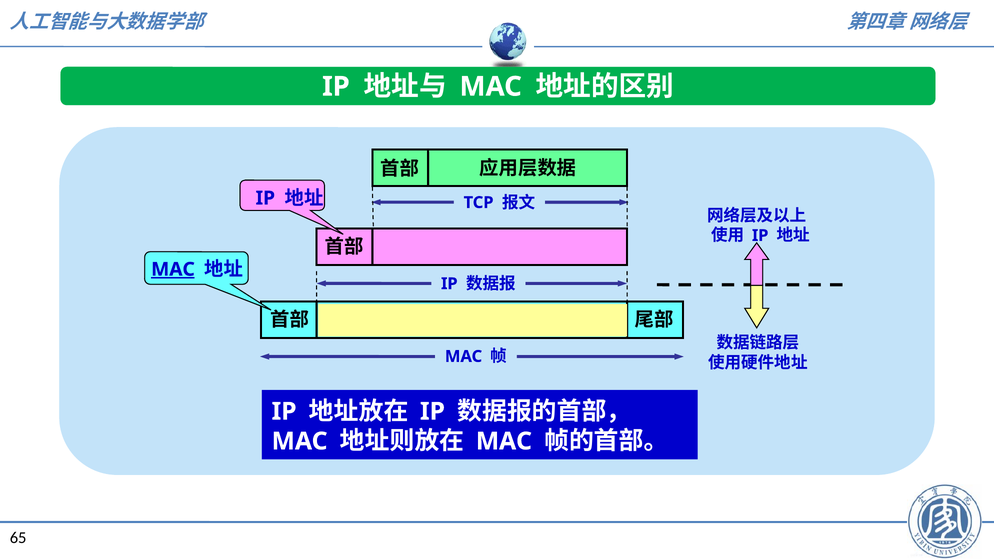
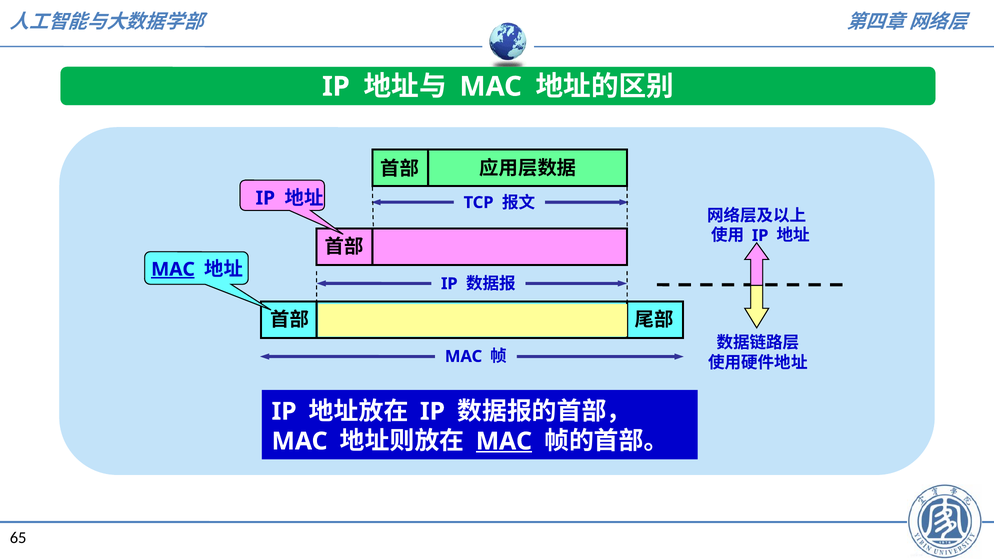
MAC at (504, 441) underline: none -> present
